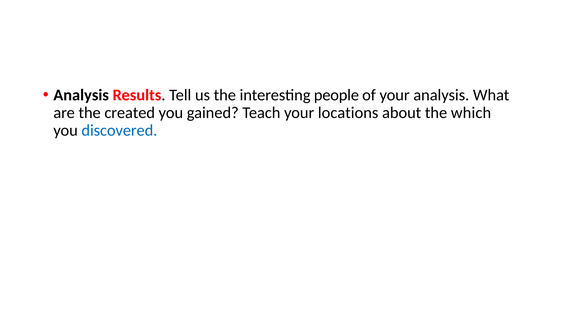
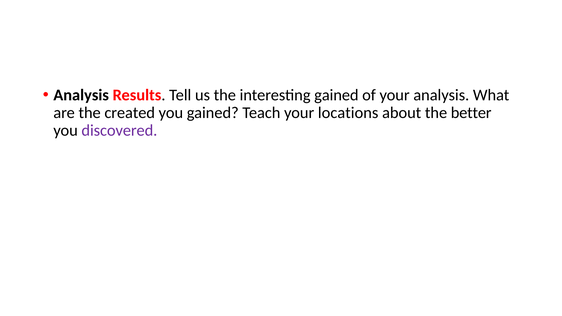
interesting people: people -> gained
which: which -> better
discovered colour: blue -> purple
